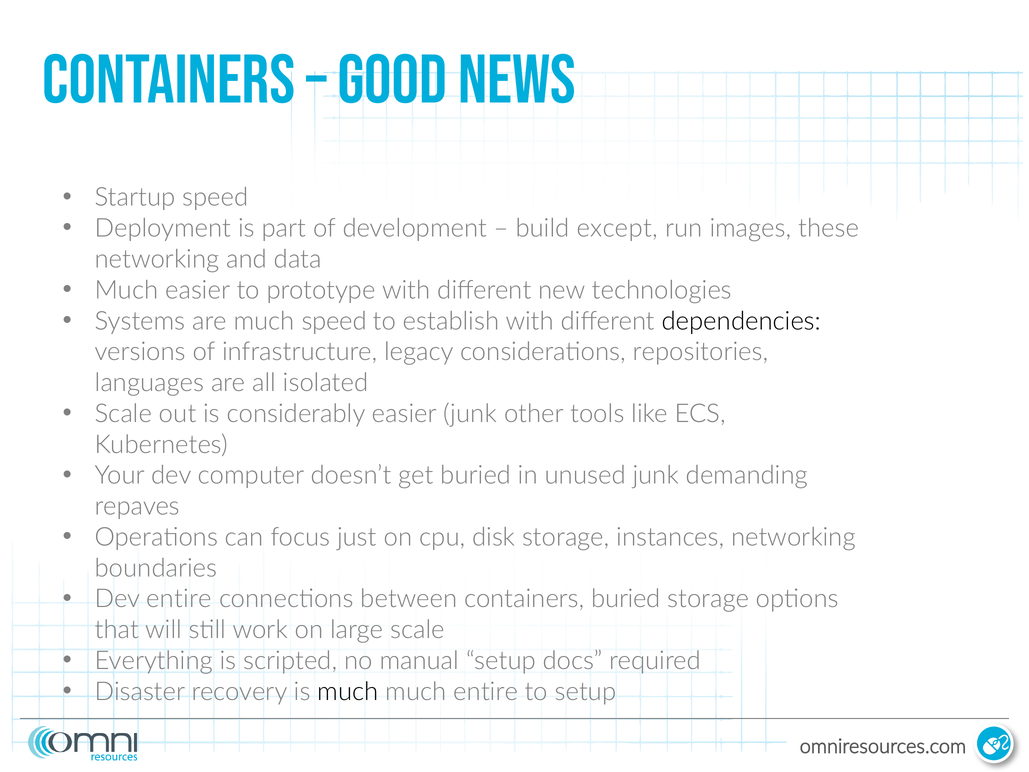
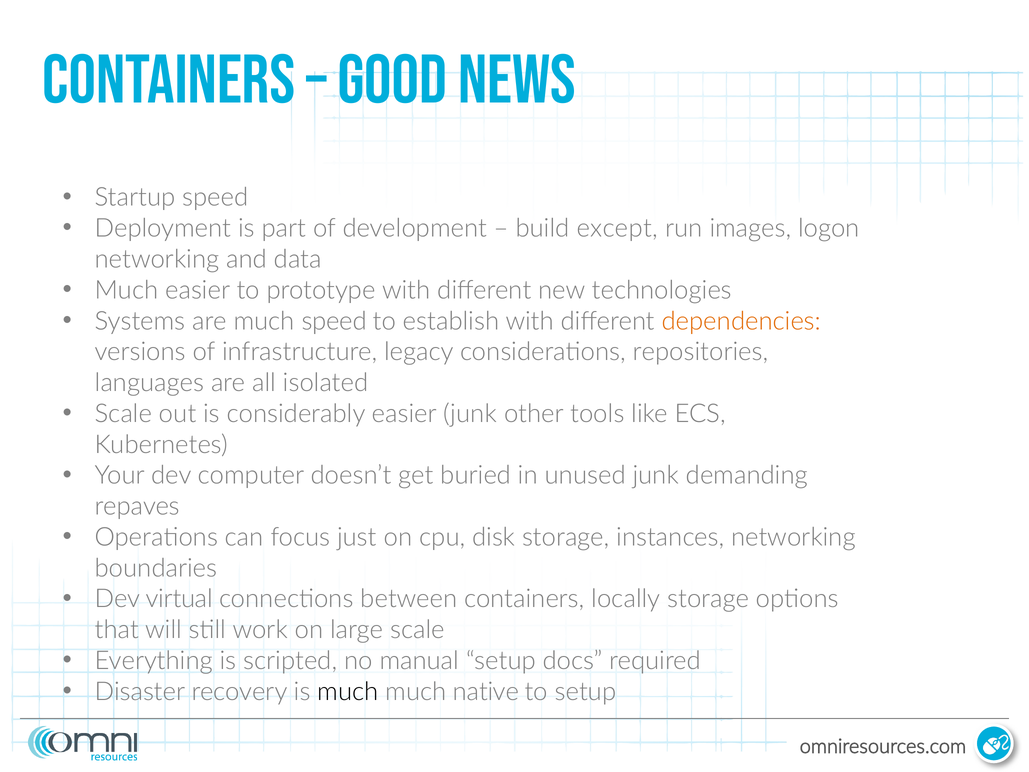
these: these -> logon
dependencies colour: black -> orange
Dev entire: entire -> virtual
containers buried: buried -> locally
much entire: entire -> native
